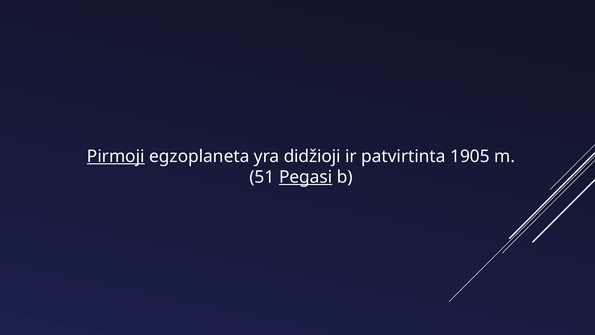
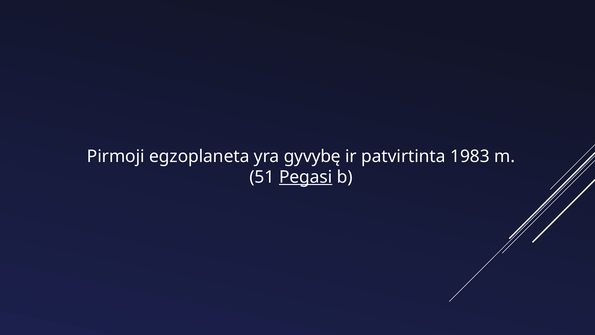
Pirmoji underline: present -> none
didžioji: didžioji -> gyvybę
1905: 1905 -> 1983
